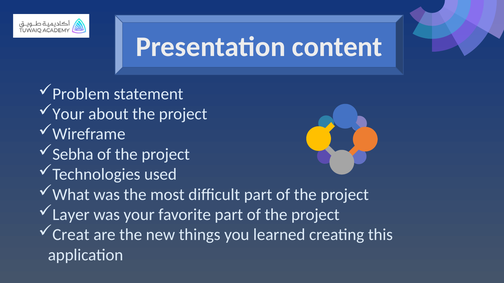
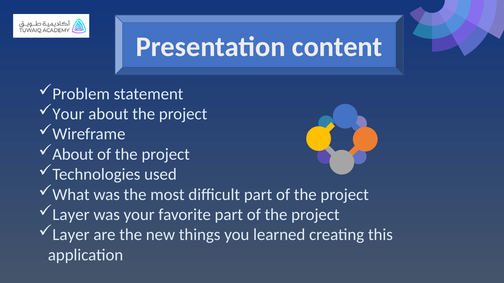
Sebha at (73, 155): Sebha -> About
Creat at (71, 235): Creat -> Layer
